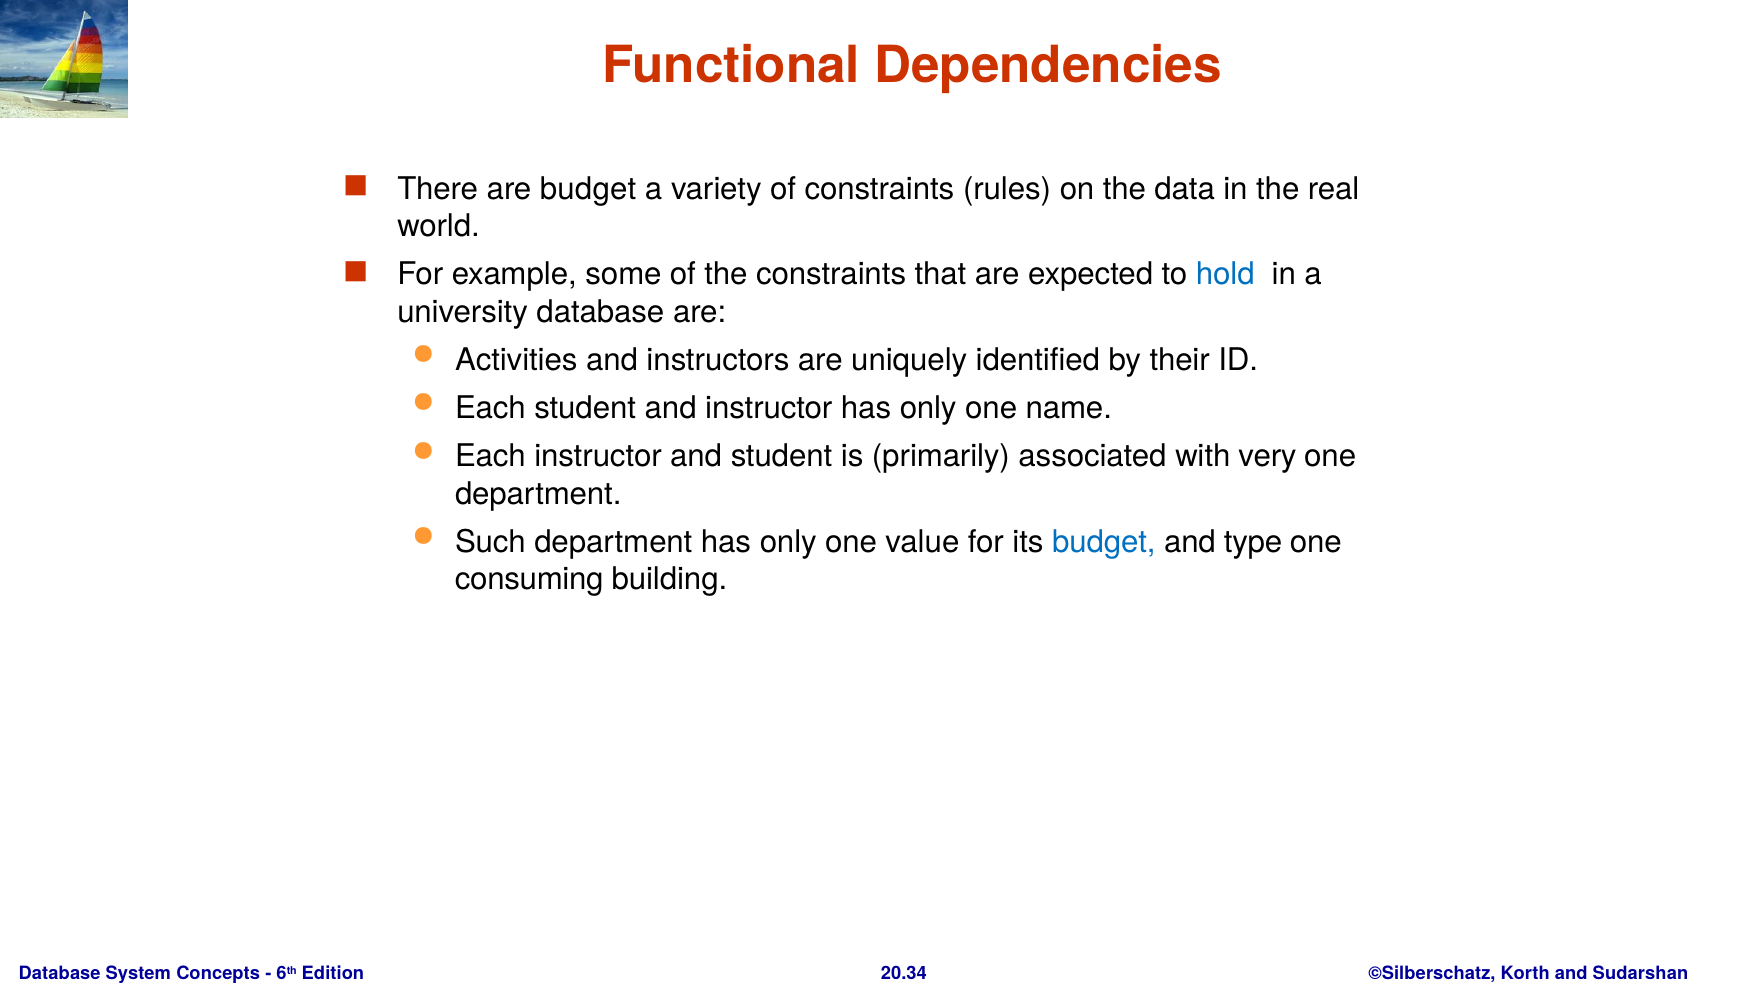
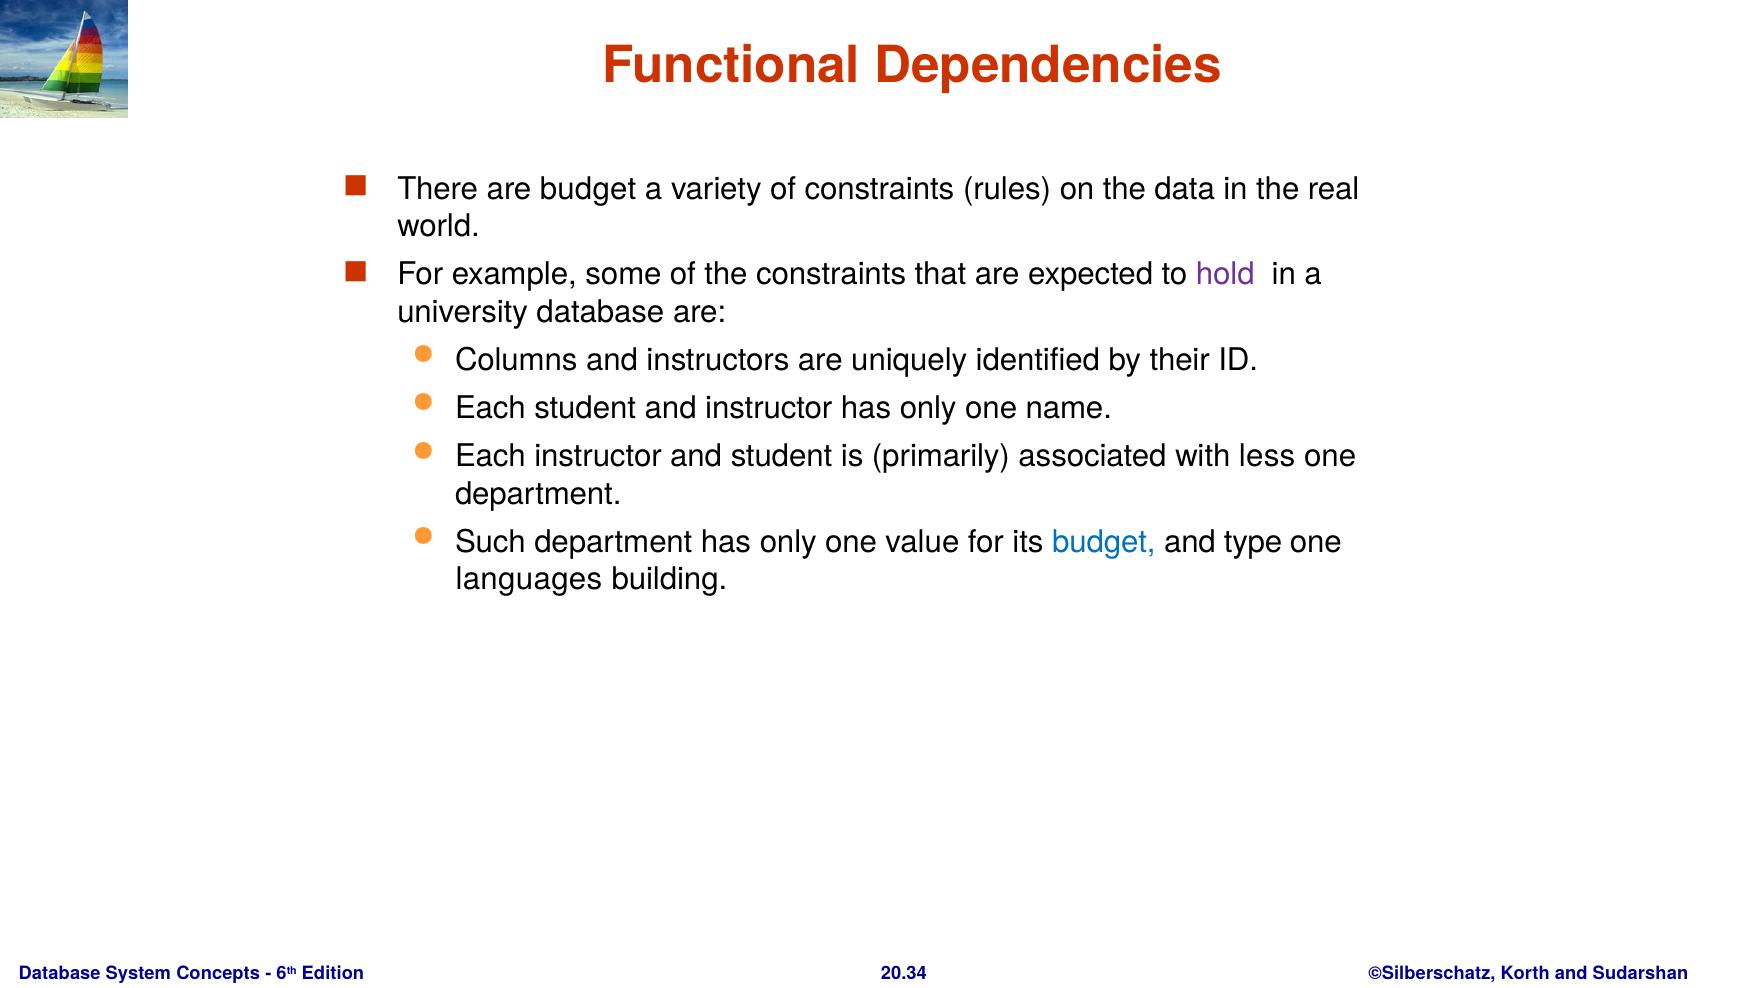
hold colour: blue -> purple
Activities: Activities -> Columns
very: very -> less
consuming: consuming -> languages
